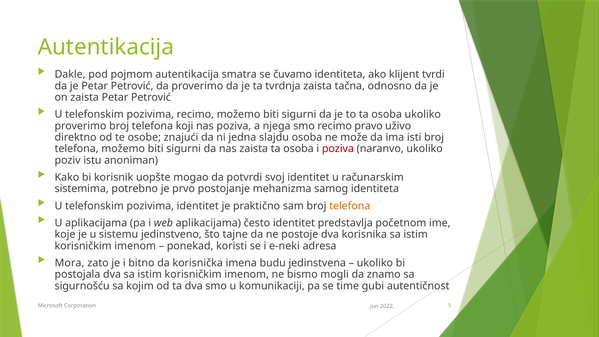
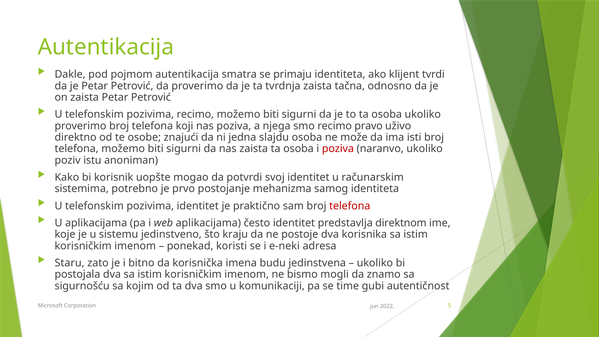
čuvamo: čuvamo -> primaju
telefona at (350, 206) colour: orange -> red
početnom: početnom -> direktnom
tajne: tajne -> kraju
Mora: Mora -> Staru
